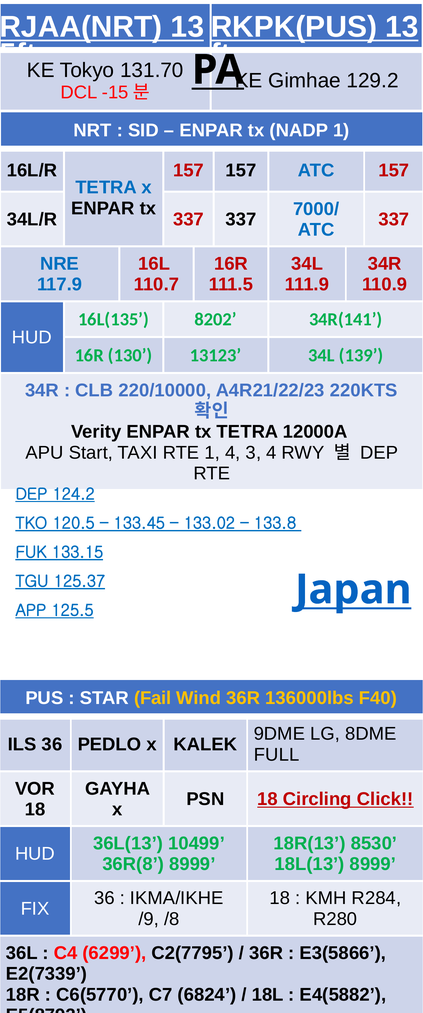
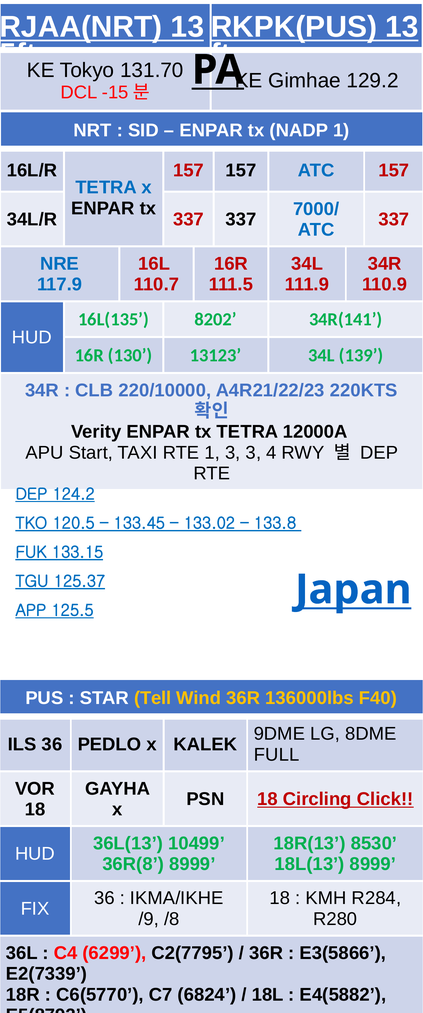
1 4: 4 -> 3
Fail: Fail -> Tell
